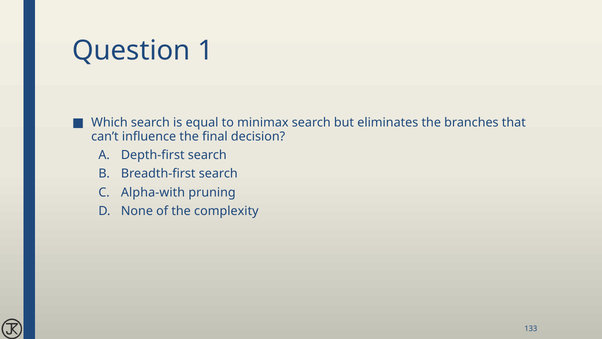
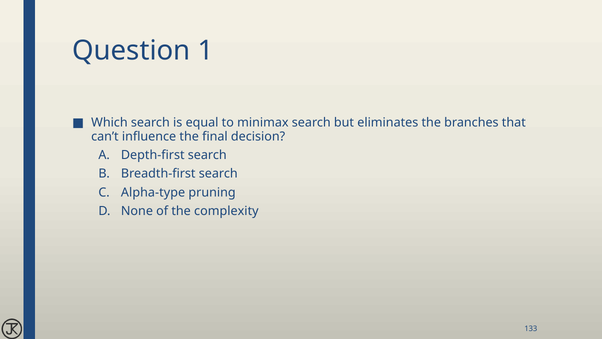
Alpha-with: Alpha-with -> Alpha-type
